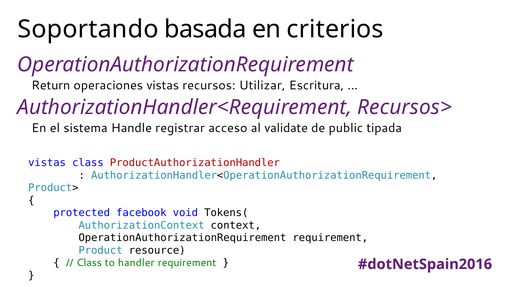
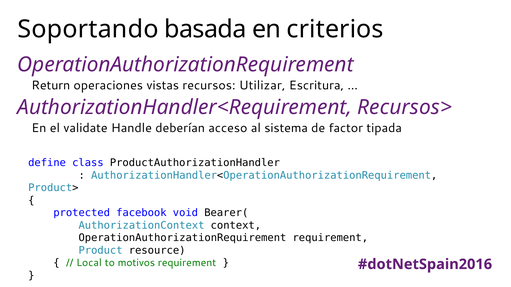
sistema: sistema -> validate
registrar: registrar -> deberían
validate: validate -> sistema
public: public -> factor
vistas at (47, 163): vistas -> define
ProductAuthorizationHandler colour: red -> black
Tokens(: Tokens( -> Bearer(
Class at (89, 263): Class -> Local
handler: handler -> motivos
